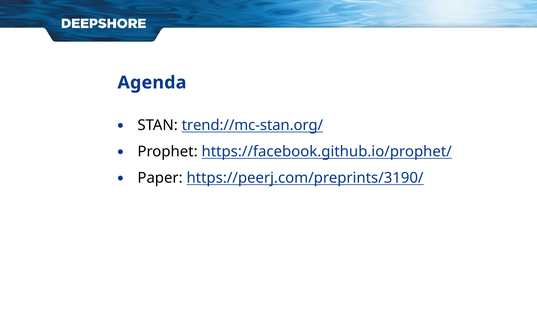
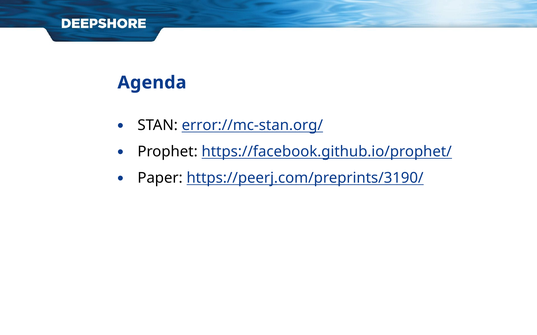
trend://mc-stan.org/: trend://mc-stan.org/ -> error://mc-stan.org/
